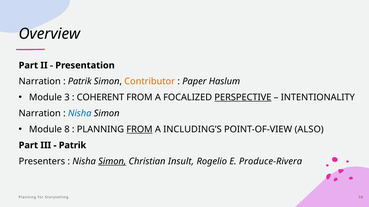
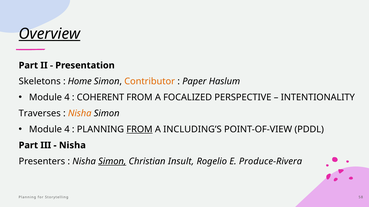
Overview underline: none -> present
Narration at (40, 82): Narration -> Skeletons
Patrik at (80, 82): Patrik -> Home
3 at (67, 98): 3 -> 4
PERSPECTIVE underline: present -> none
Narration at (40, 114): Narration -> Traverses
Nisha at (80, 114) colour: blue -> orange
8 at (67, 130): 8 -> 4
ALSO: ALSO -> PDDL
Patrik at (72, 146): Patrik -> Nisha
